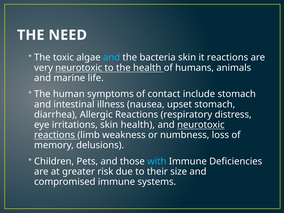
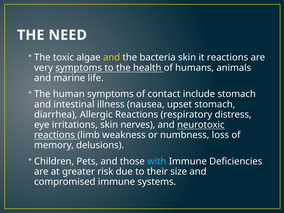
and at (112, 57) colour: light blue -> yellow
very neurotoxic: neurotoxic -> symptoms
skin health: health -> nerves
